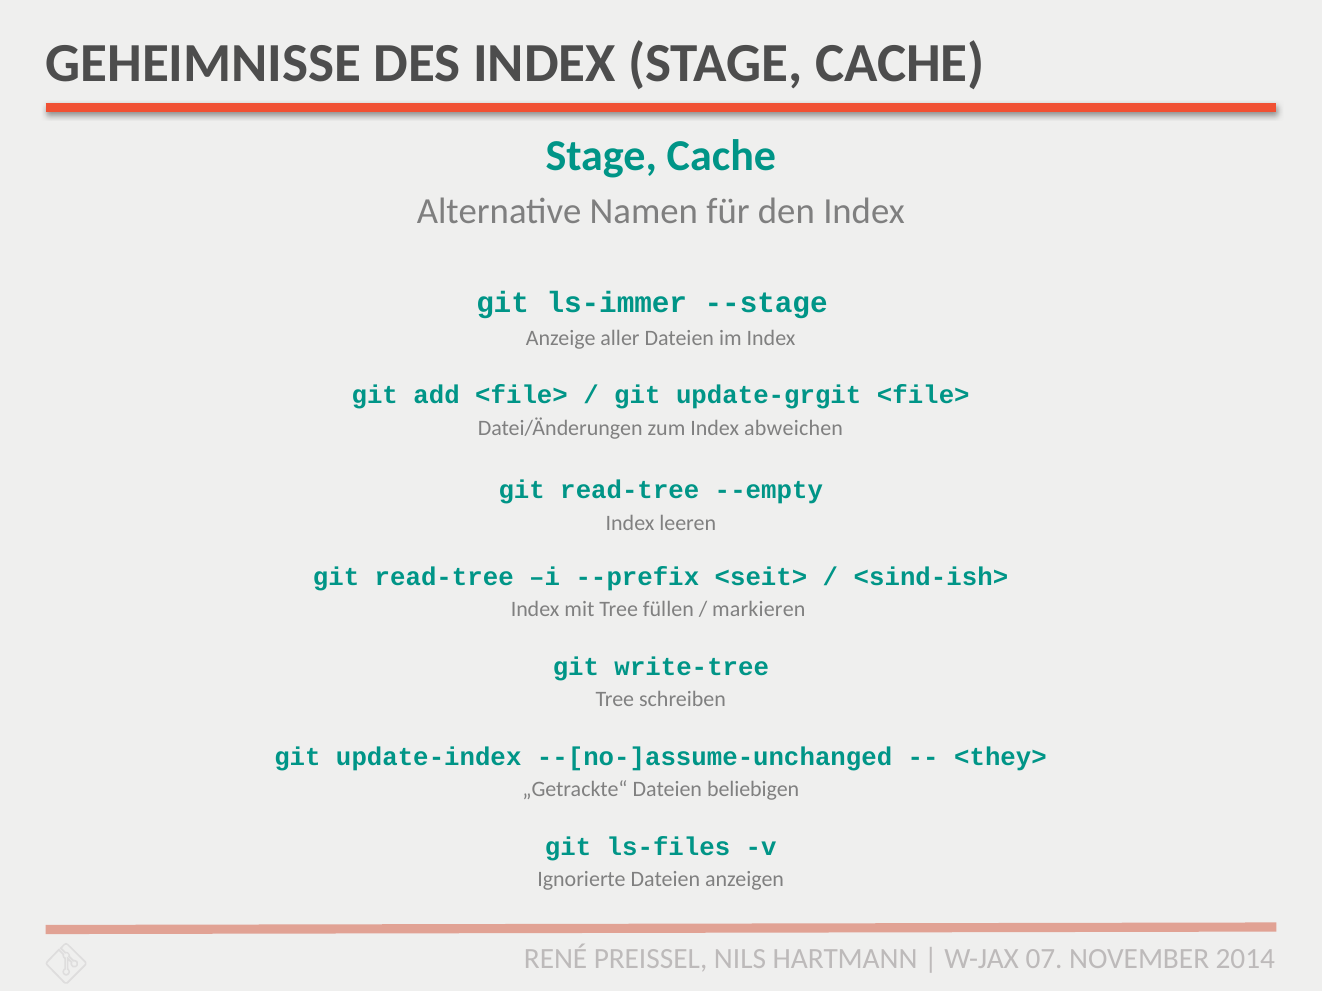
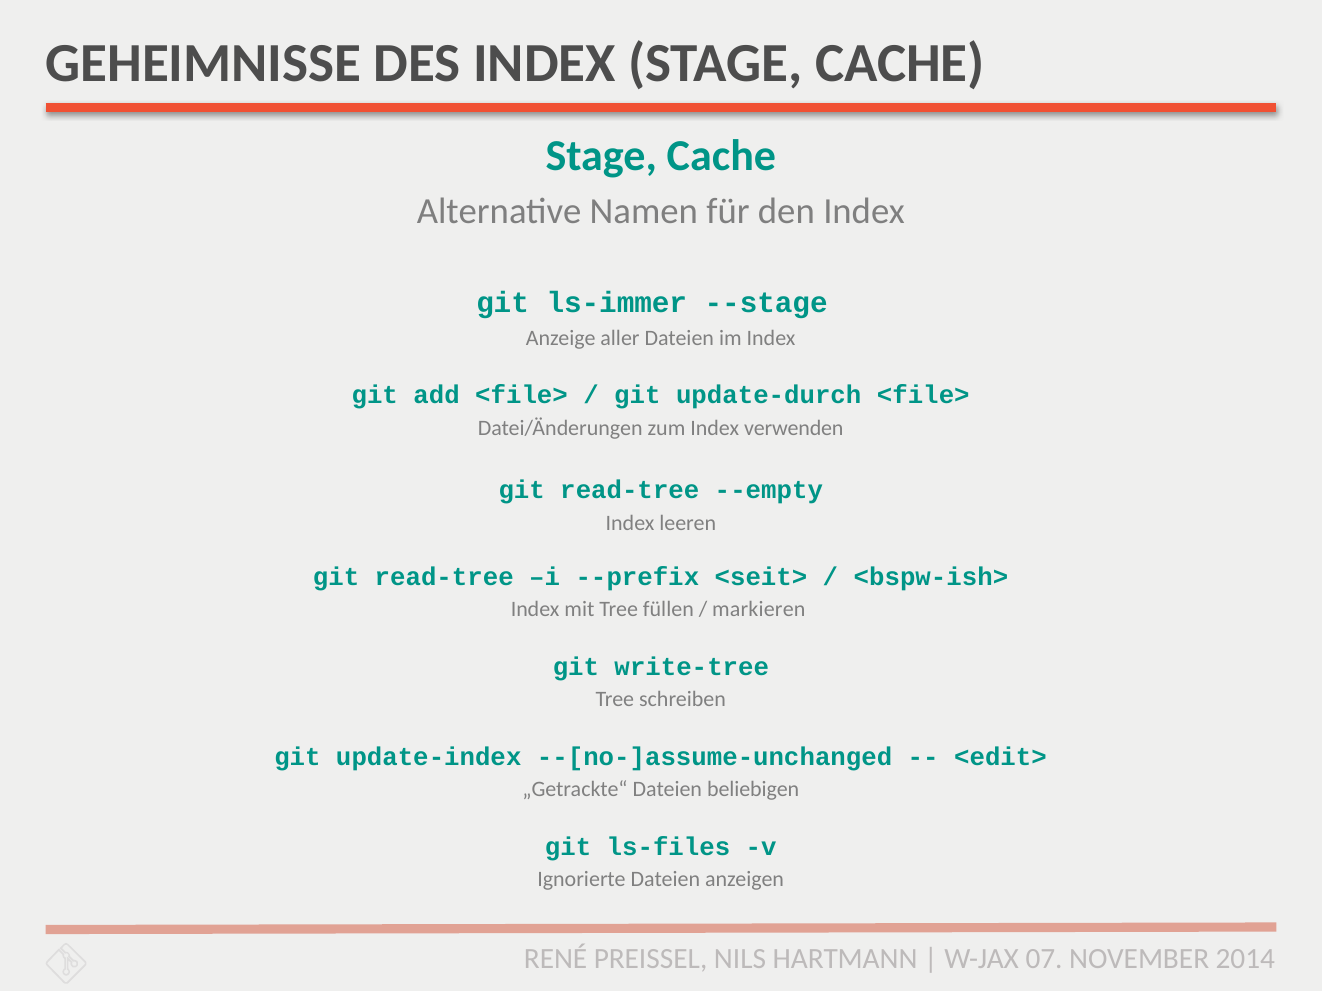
update-grgit: update-grgit -> update-durch
abweichen: abweichen -> verwenden
<sind-ish>: <sind-ish> -> <bspw-ish>
<they>: <they> -> <edit>
